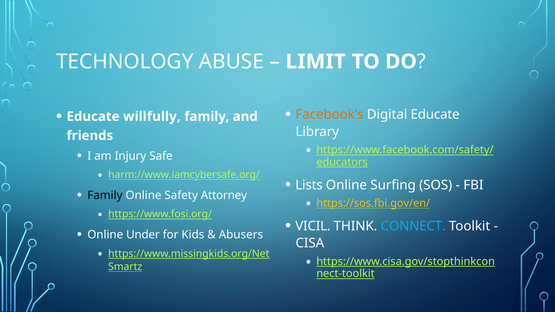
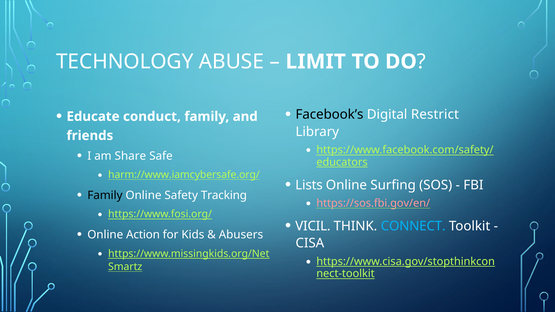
Facebook’s colour: orange -> black
Digital Educate: Educate -> Restrict
willfully: willfully -> conduct
Injury: Injury -> Share
Attorney: Attorney -> Tracking
https://sos.fbi.gov/en/ colour: yellow -> pink
Under: Under -> Action
